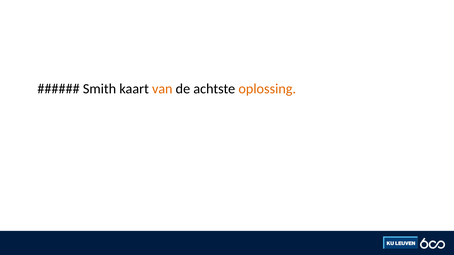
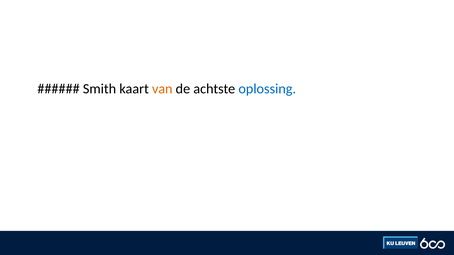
oplossing colour: orange -> blue
